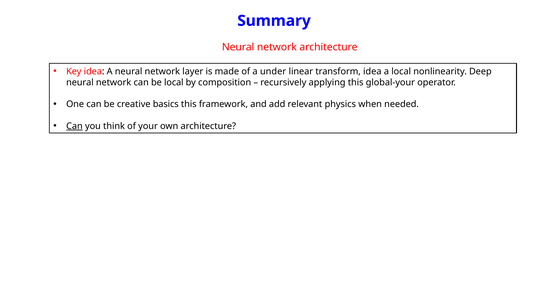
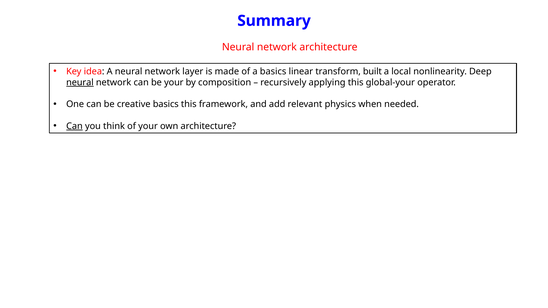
a under: under -> basics
transform idea: idea -> built
neural at (80, 82) underline: none -> present
be local: local -> your
